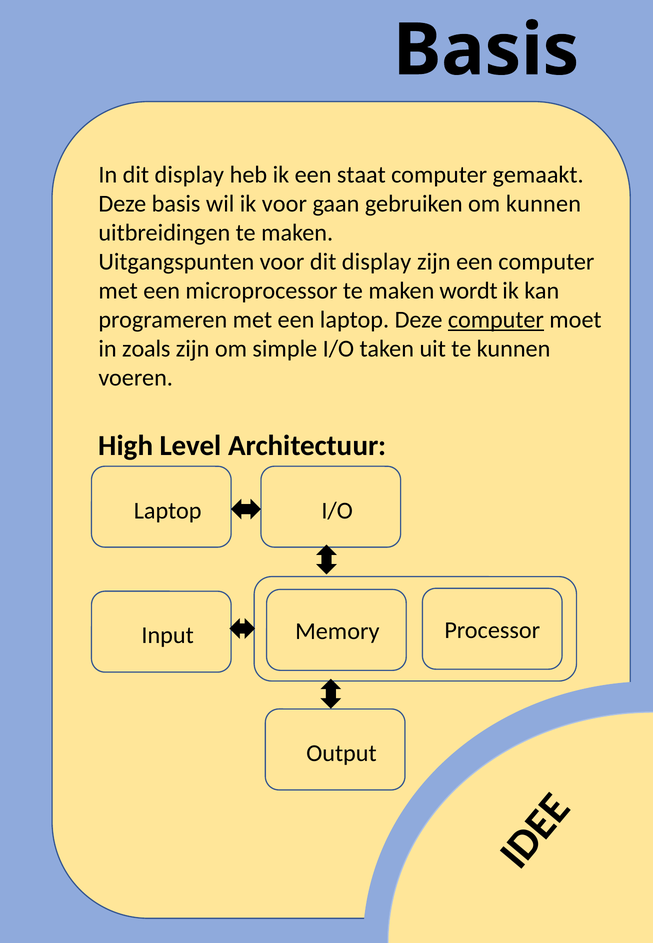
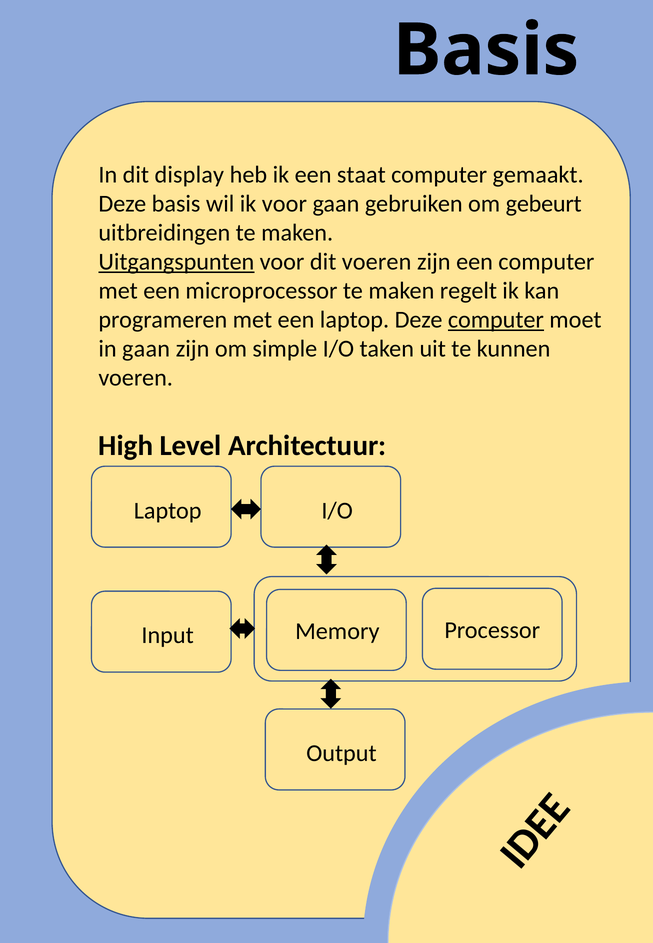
om kunnen: kunnen -> gebeurt
Uitgangspunten underline: none -> present
voor dit display: display -> voeren
wordt: wordt -> regelt
in zoals: zoals -> gaan
